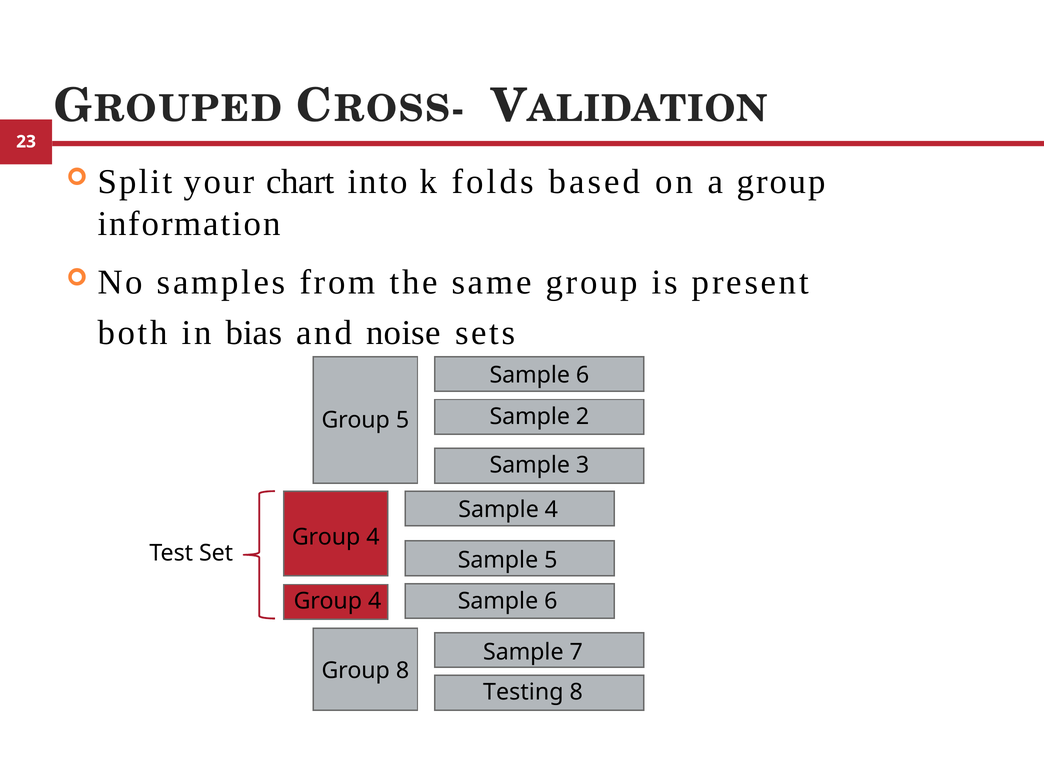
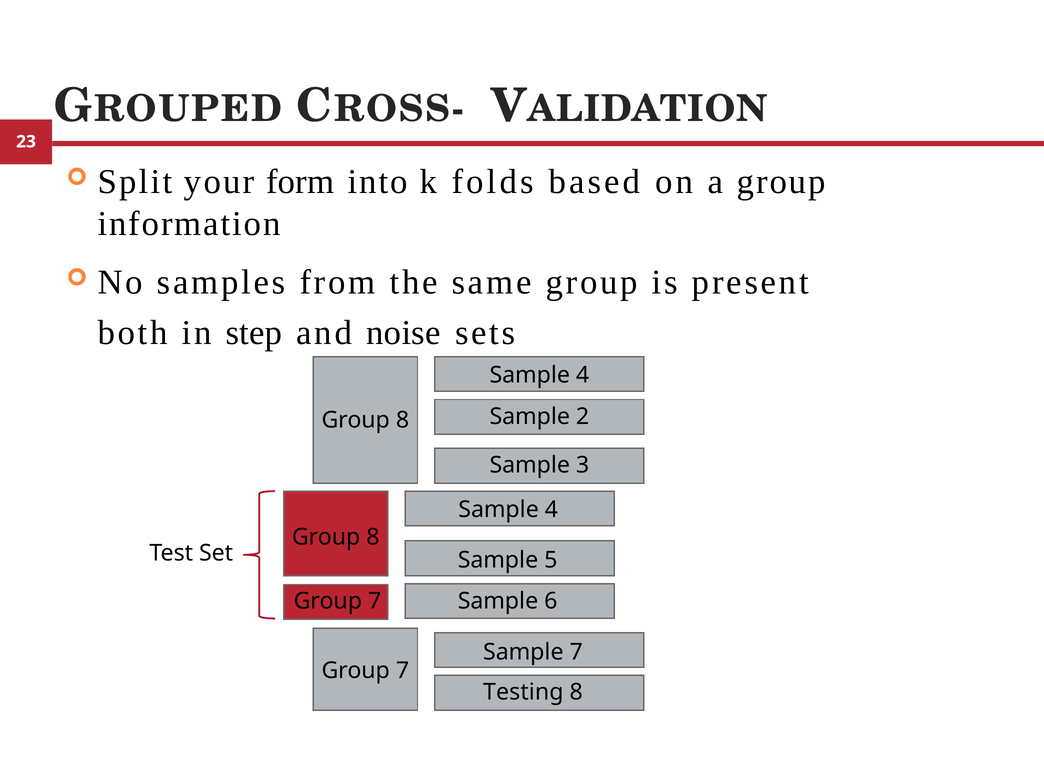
chart: chart -> form
bias: bias -> step
6 at (583, 375): 6 -> 4
5 at (403, 420): 5 -> 8
4 at (373, 537): 4 -> 8
4 at (375, 601): 4 -> 7
8 at (403, 671): 8 -> 7
